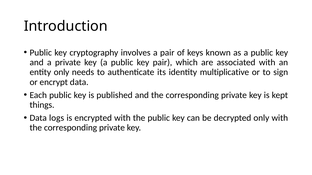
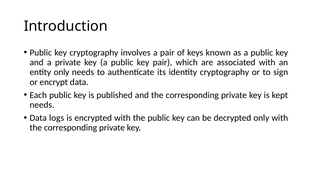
identity multiplicative: multiplicative -> cryptography
things at (42, 105): things -> needs
